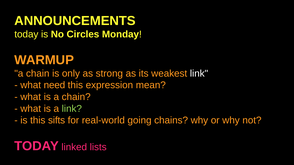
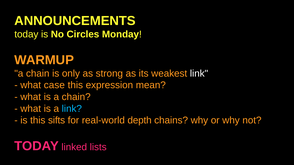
need: need -> case
link at (72, 109) colour: light green -> light blue
going: going -> depth
